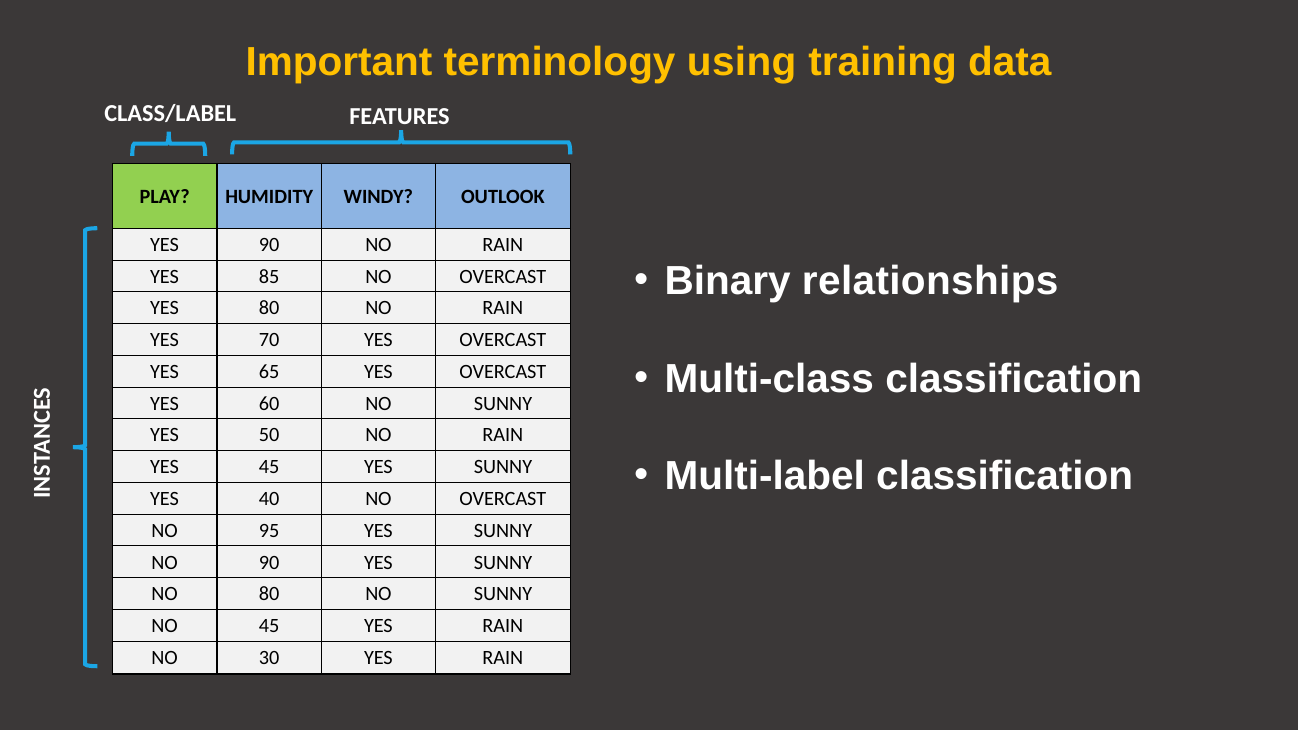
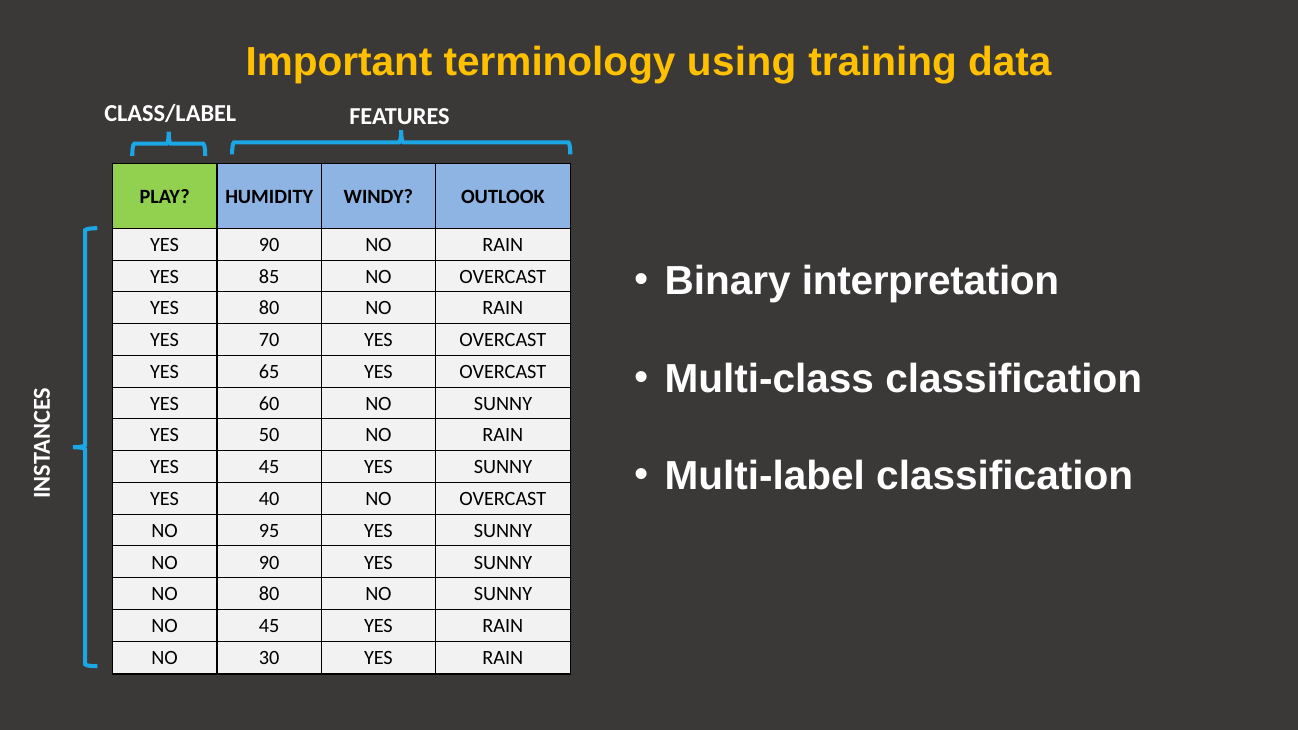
relationships: relationships -> interpretation
